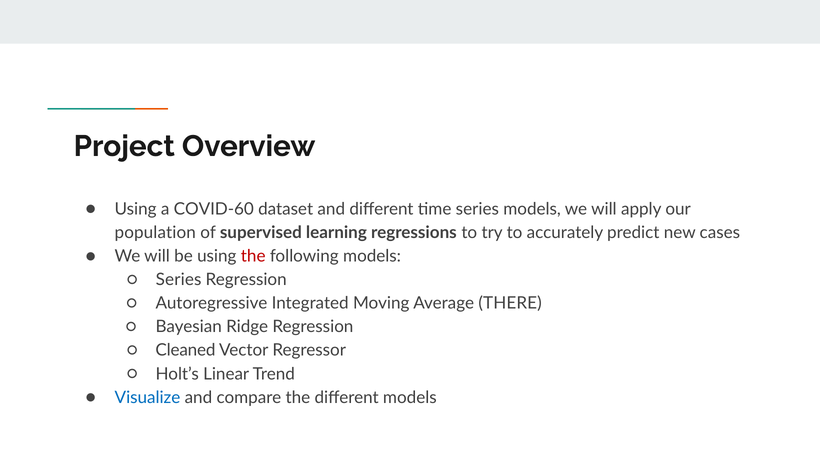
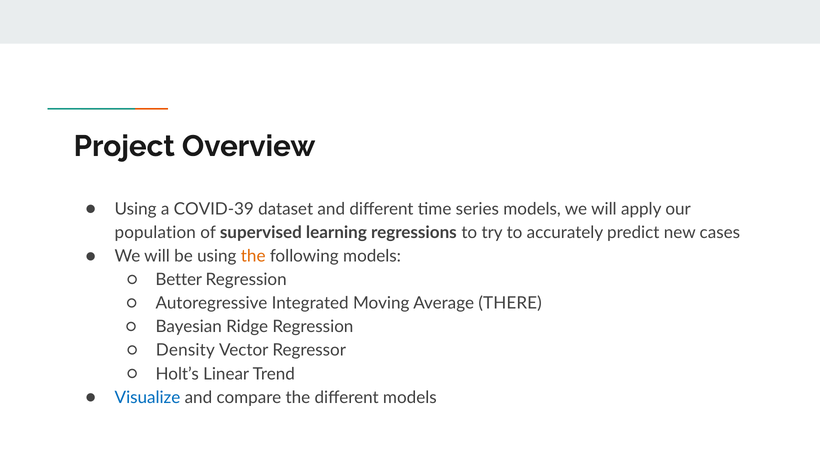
COVID-60: COVID-60 -> COVID-39
the at (253, 256) colour: red -> orange
Series at (179, 280): Series -> Better
Cleaned: Cleaned -> Density
